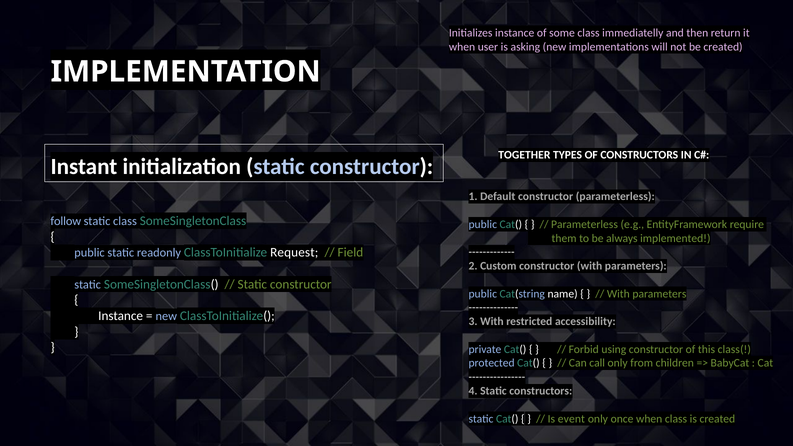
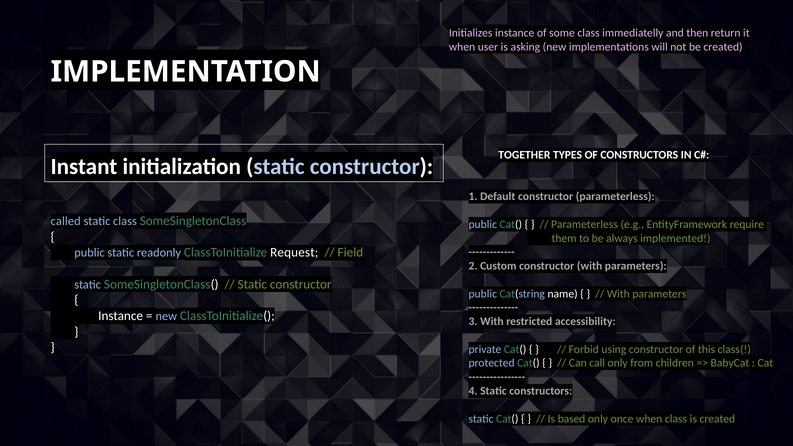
follow: follow -> called
event: event -> based
